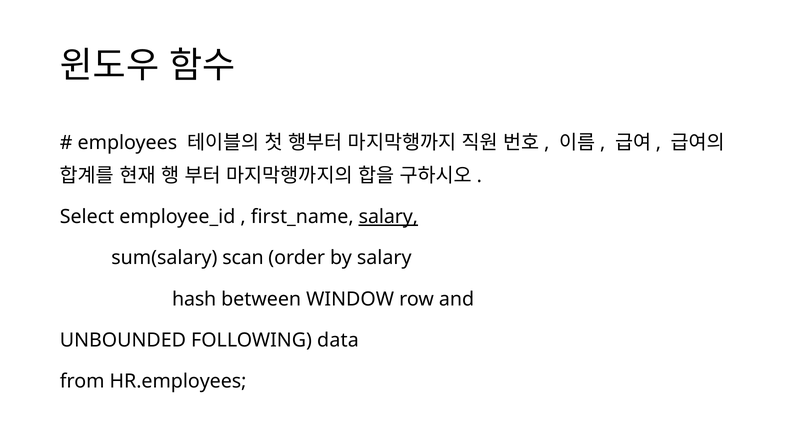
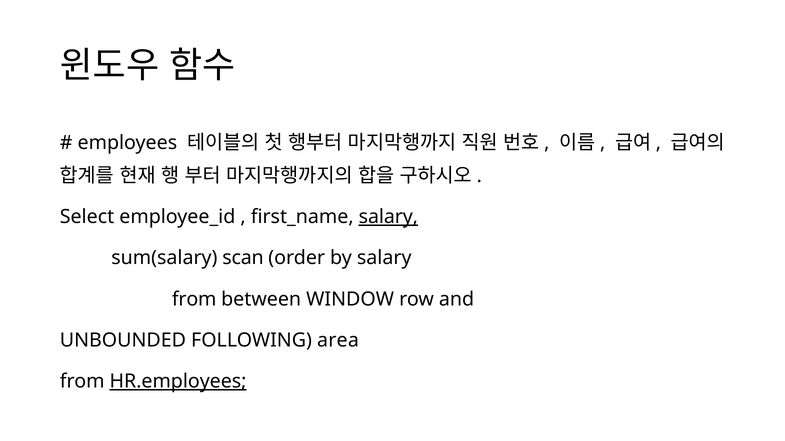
hash at (194, 299): hash -> from
data: data -> area
HR.employees underline: none -> present
